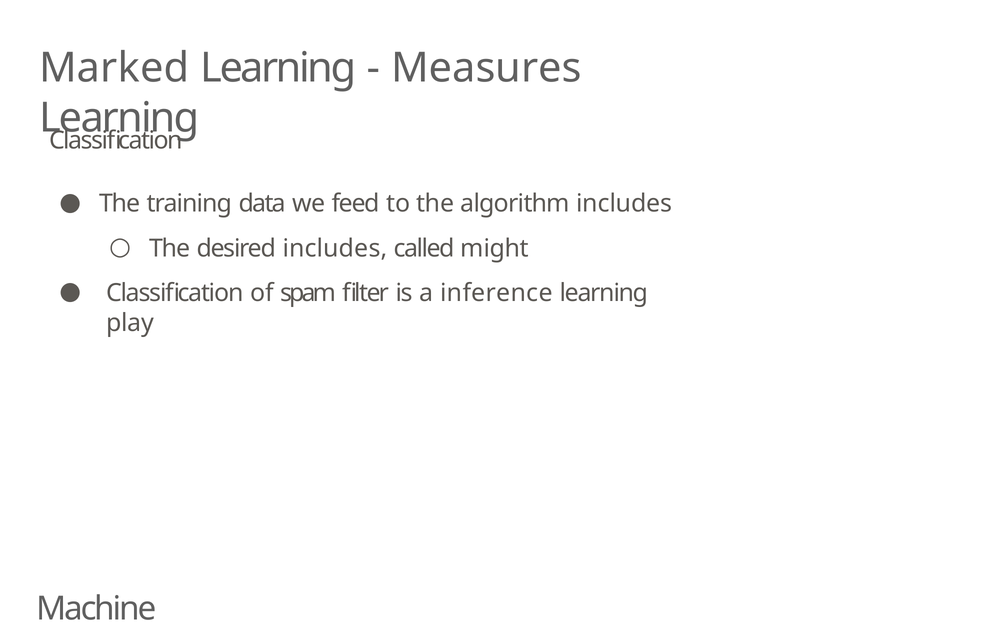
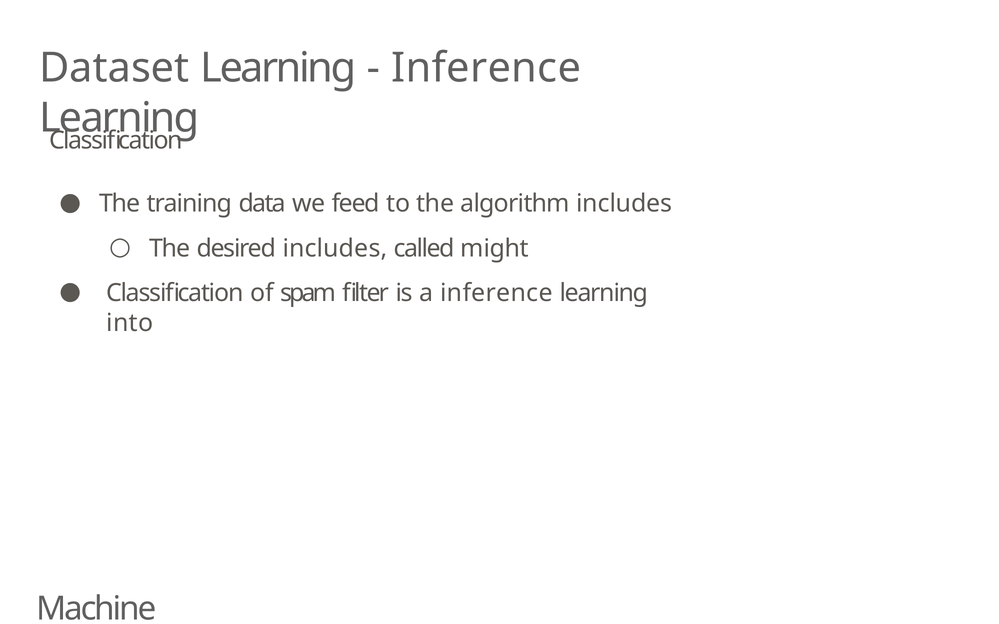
Marked: Marked -> Dataset
Measures at (486, 68): Measures -> Inference
play: play -> into
